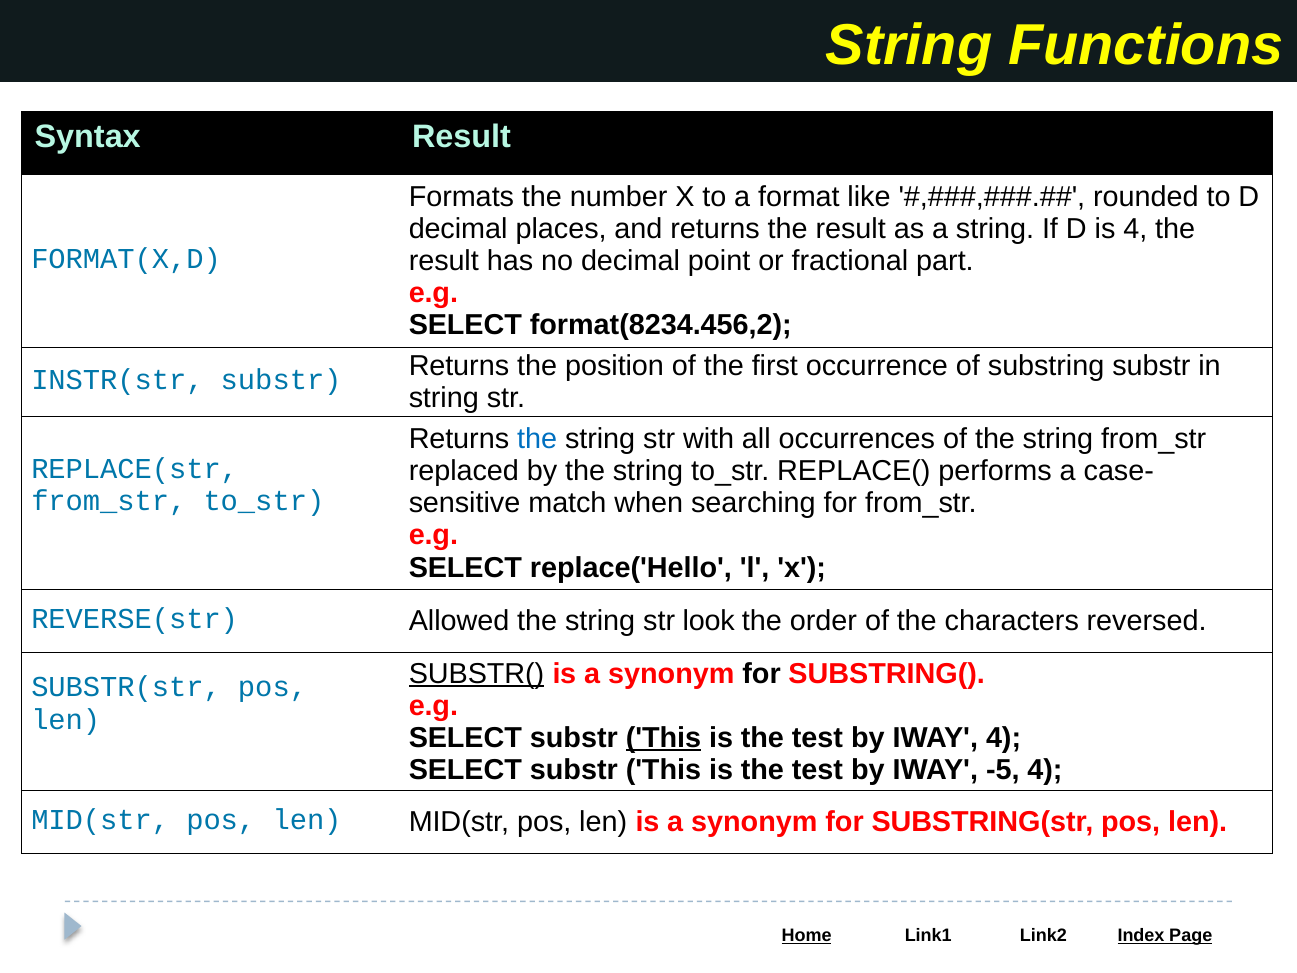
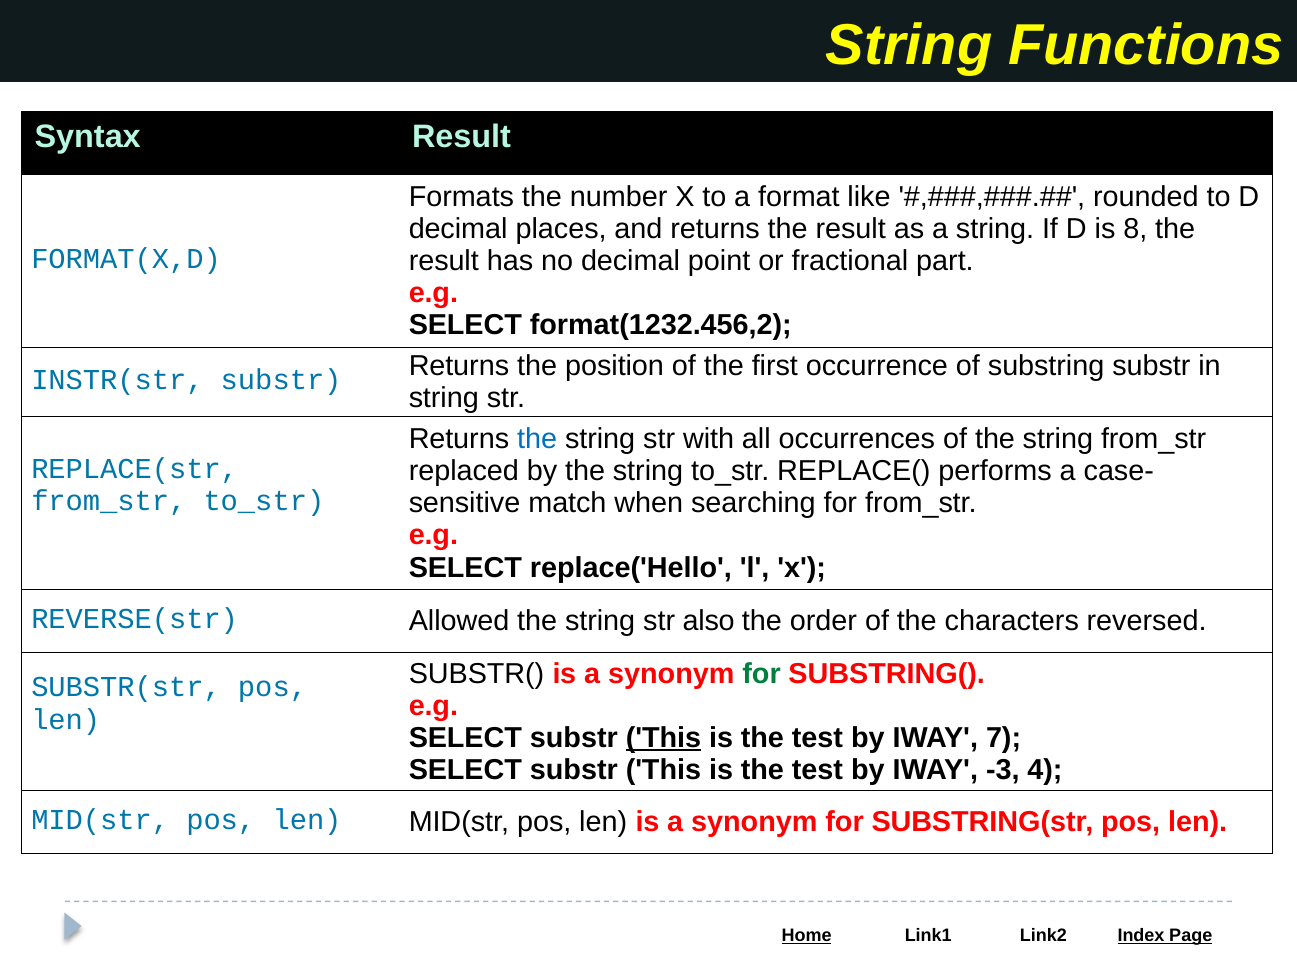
is 4: 4 -> 8
format(8234.456,2: format(8234.456,2 -> format(1232.456,2
look: look -> also
SUBSTR( underline: present -> none
for at (761, 674) colour: black -> green
IWAY 4: 4 -> 7
-5: -5 -> -3
